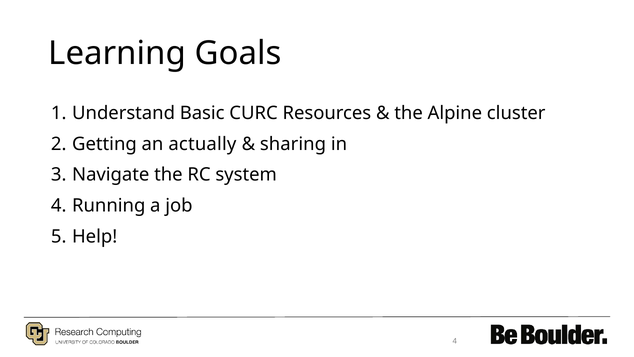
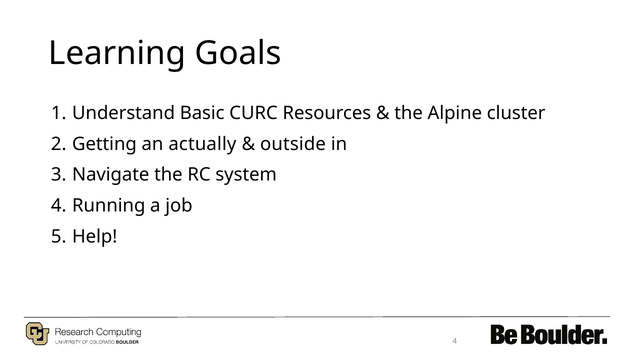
sharing: sharing -> outside
